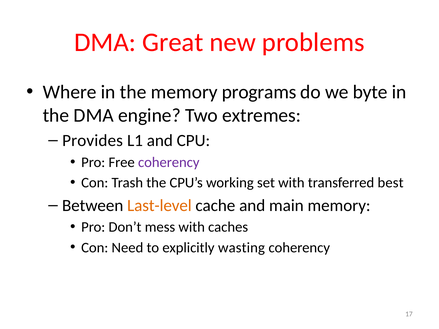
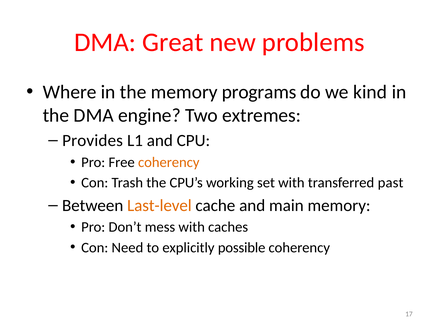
byte: byte -> kind
coherency at (169, 162) colour: purple -> orange
best: best -> past
wasting: wasting -> possible
